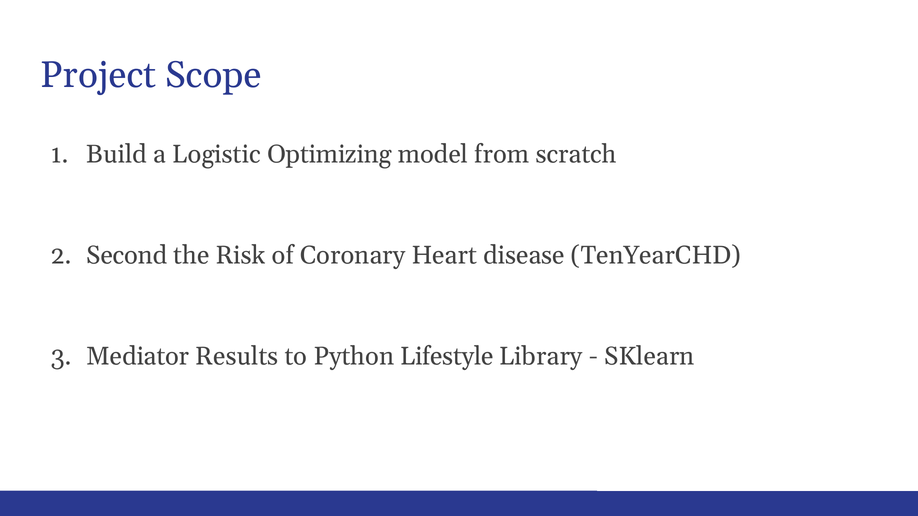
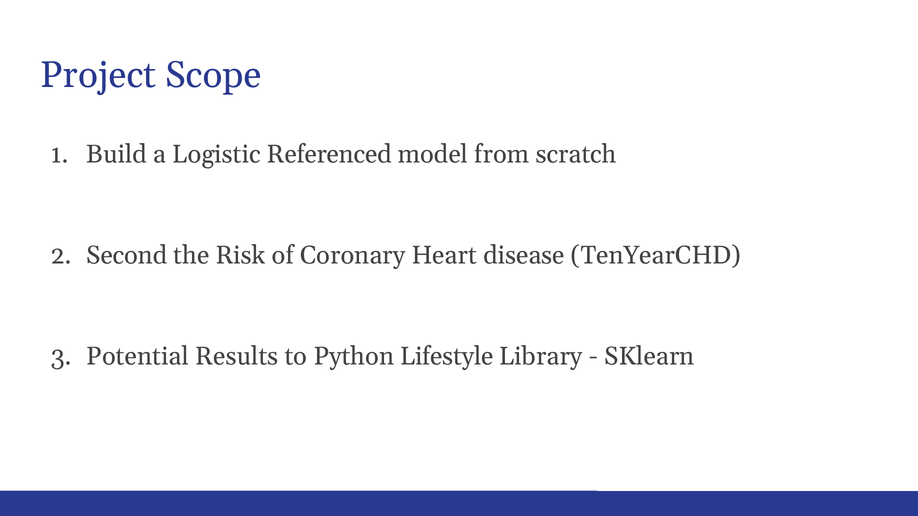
Optimizing: Optimizing -> Referenced
Mediator: Mediator -> Potential
